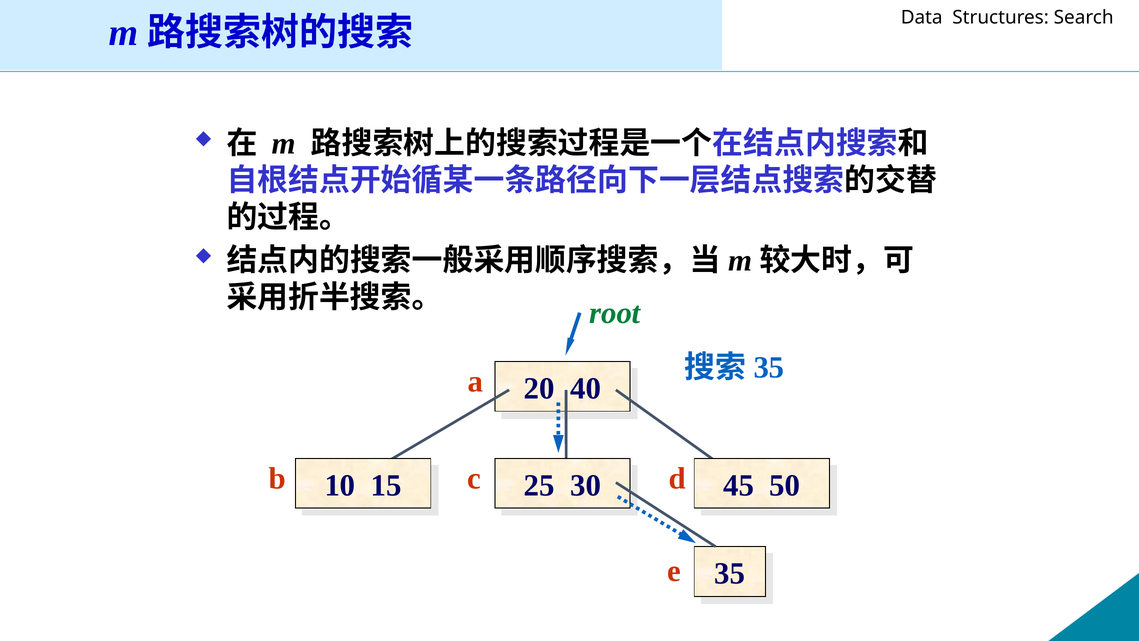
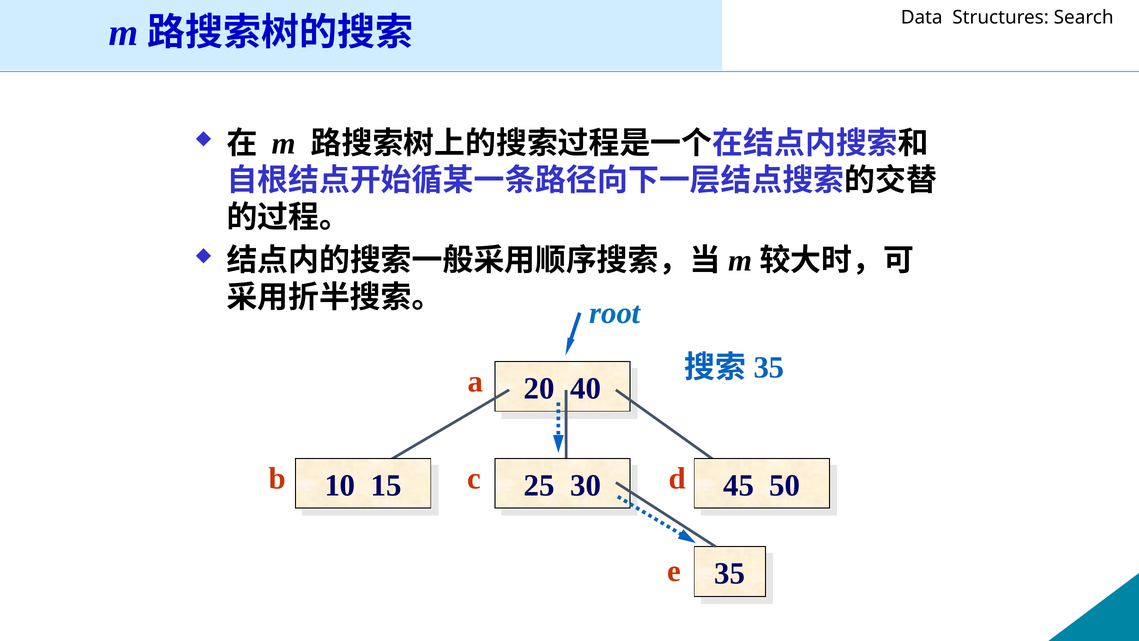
root colour: green -> blue
